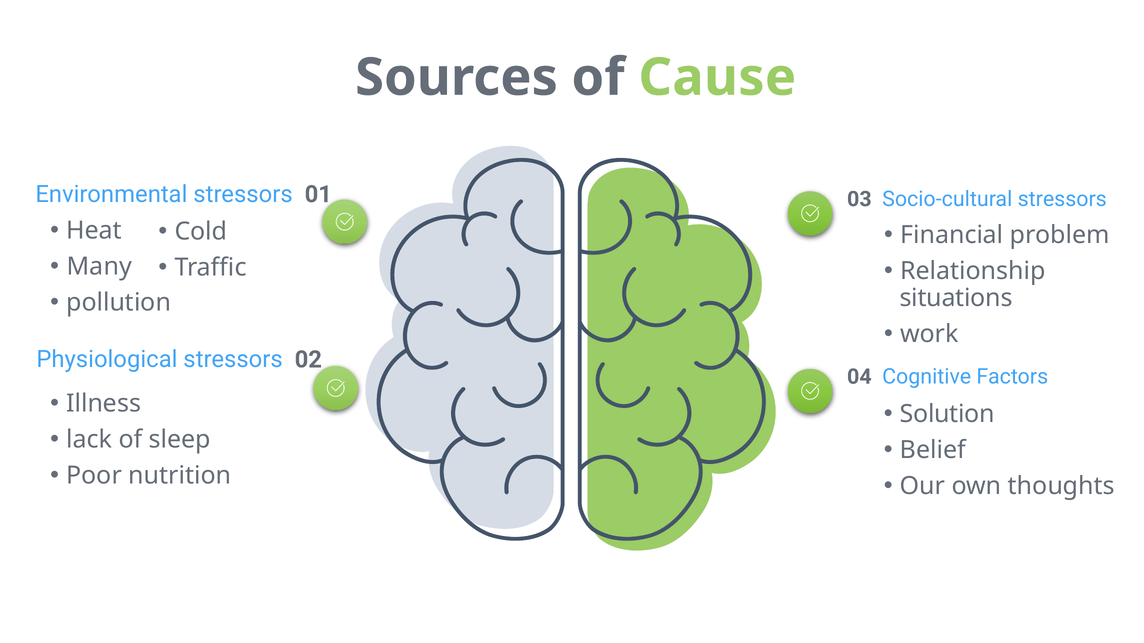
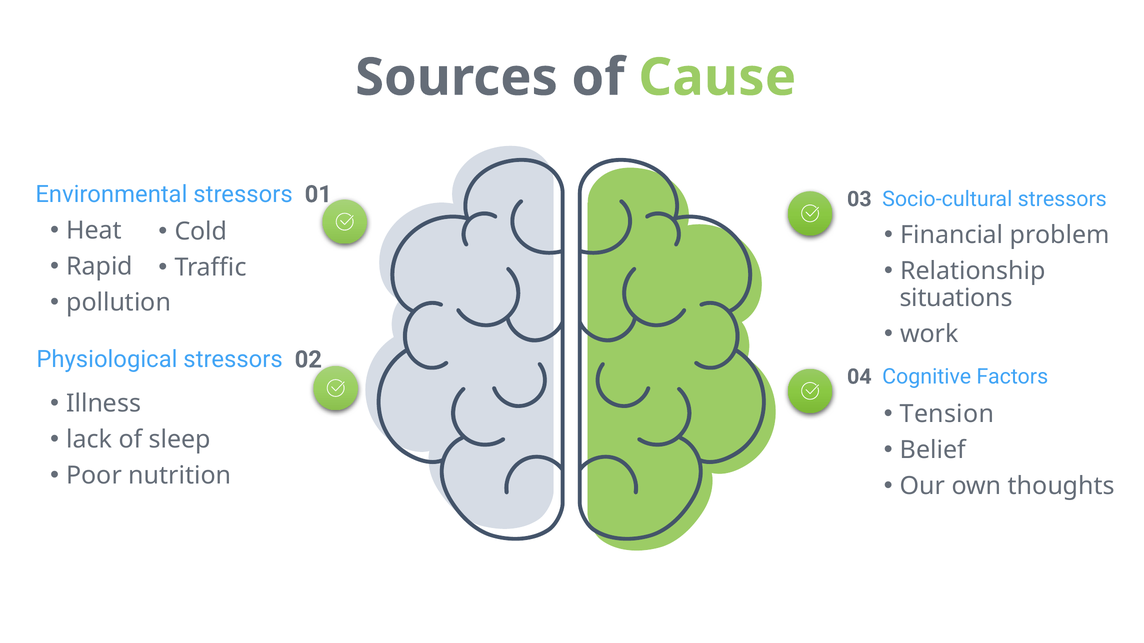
Many: Many -> Rapid
Solution: Solution -> Tension
